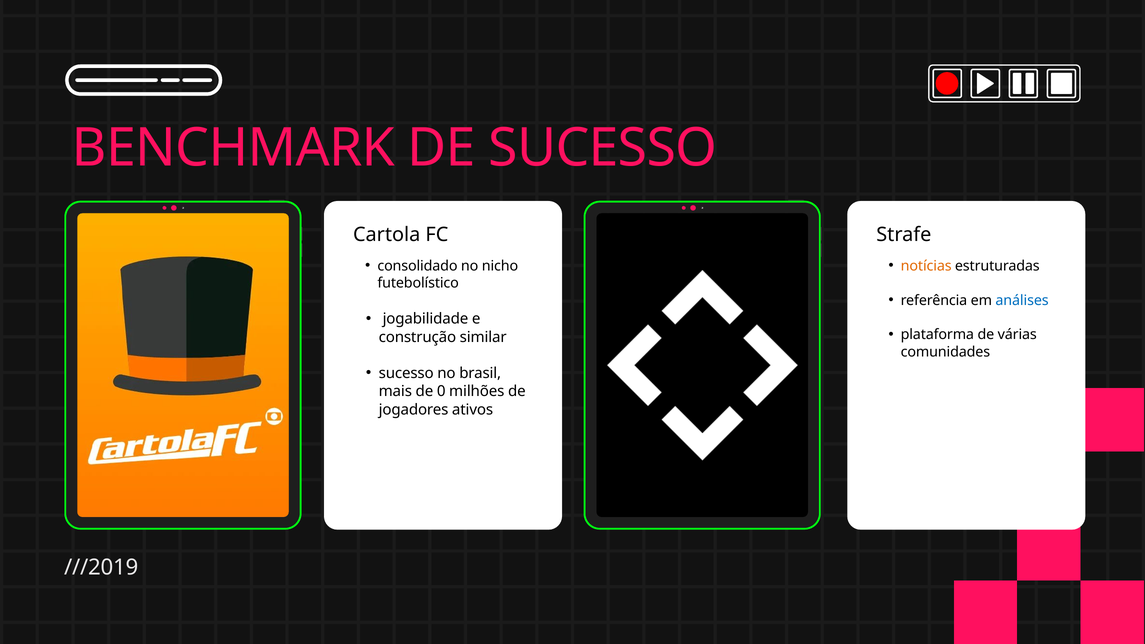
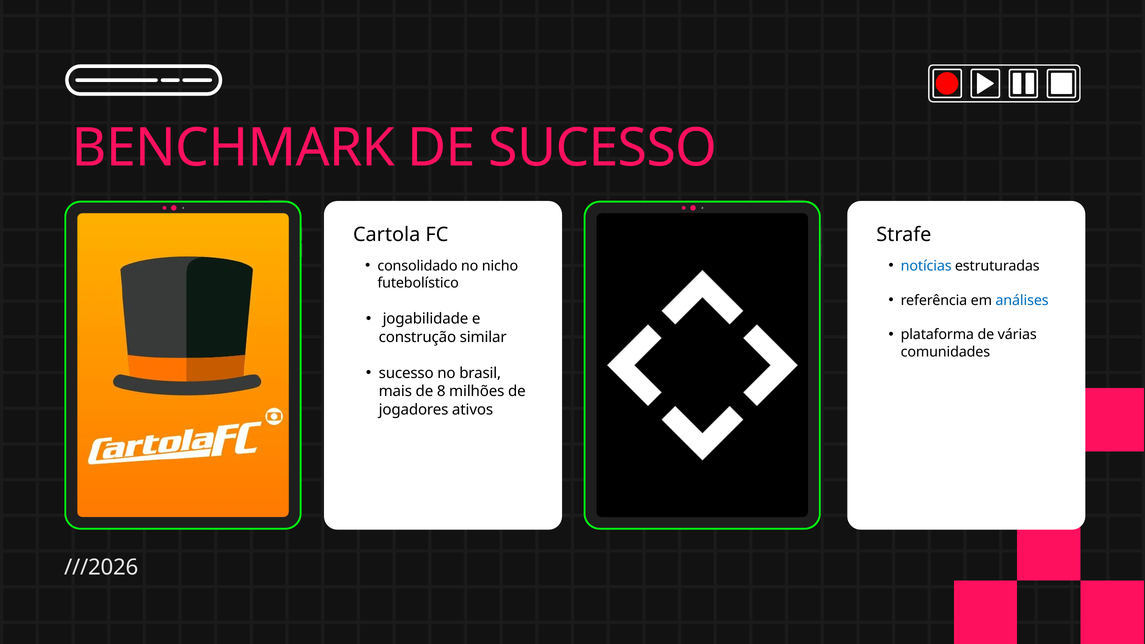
notícias colour: orange -> blue
0: 0 -> 8
///2019: ///2019 -> ///2026
